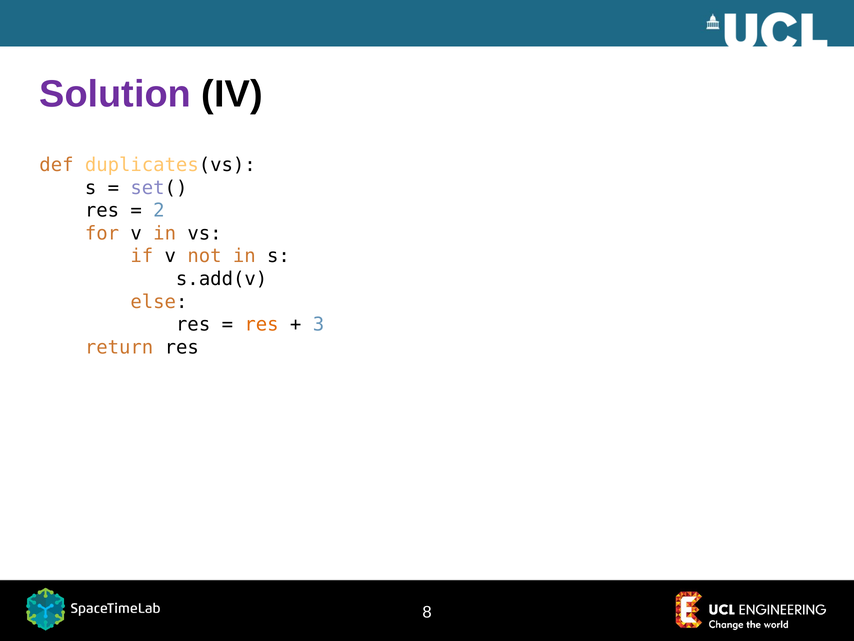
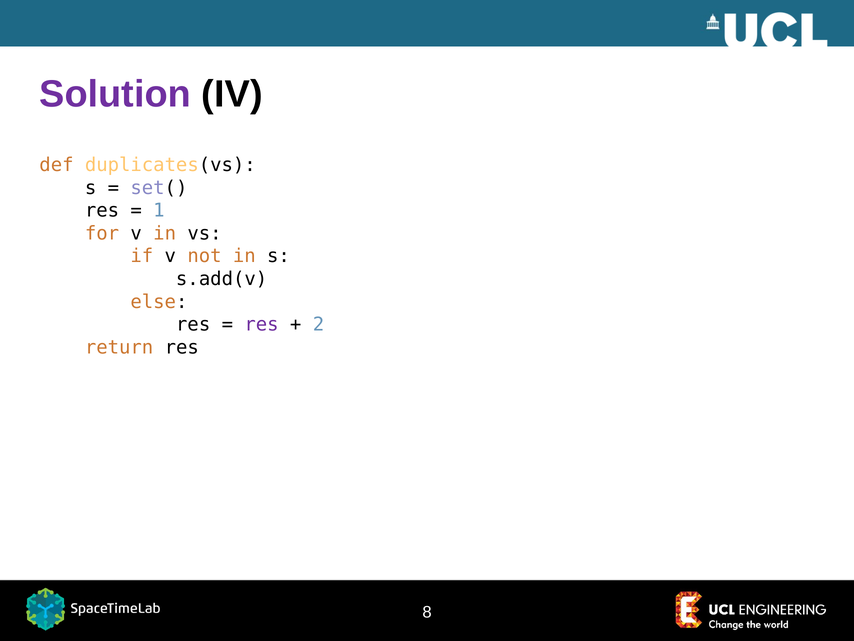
2: 2 -> 1
res at (262, 324) colour: orange -> purple
3: 3 -> 2
